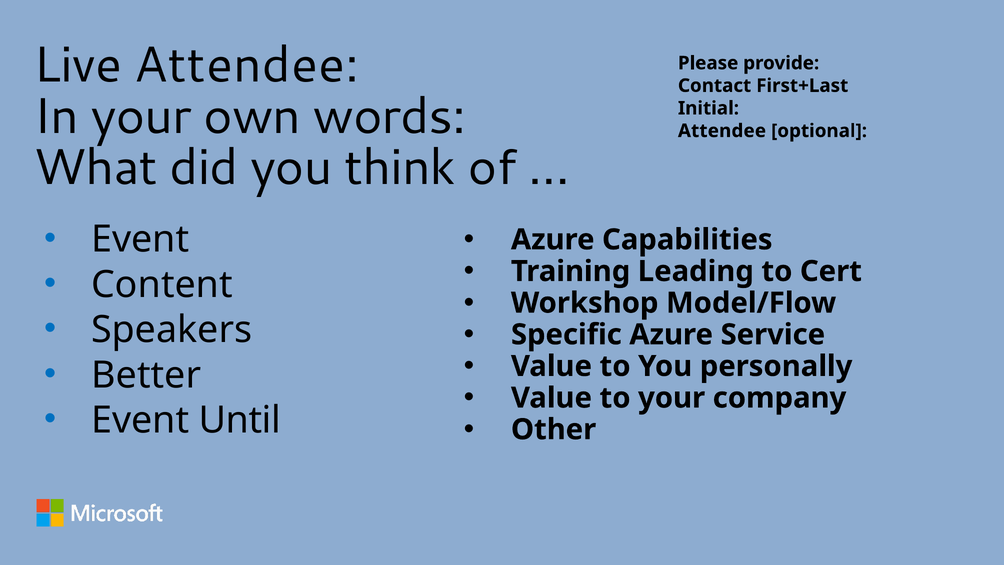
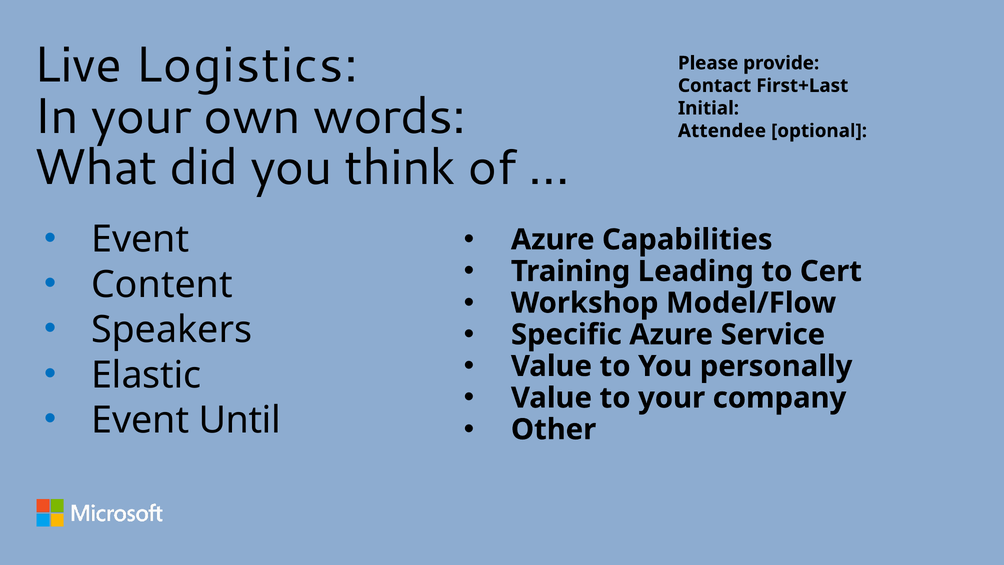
Live Attendee: Attendee -> Logistics
Better: Better -> Elastic
